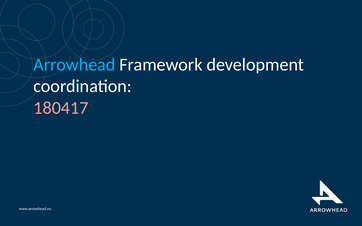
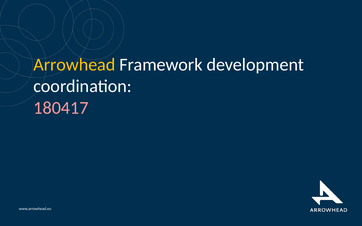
Arrowhead colour: light blue -> yellow
